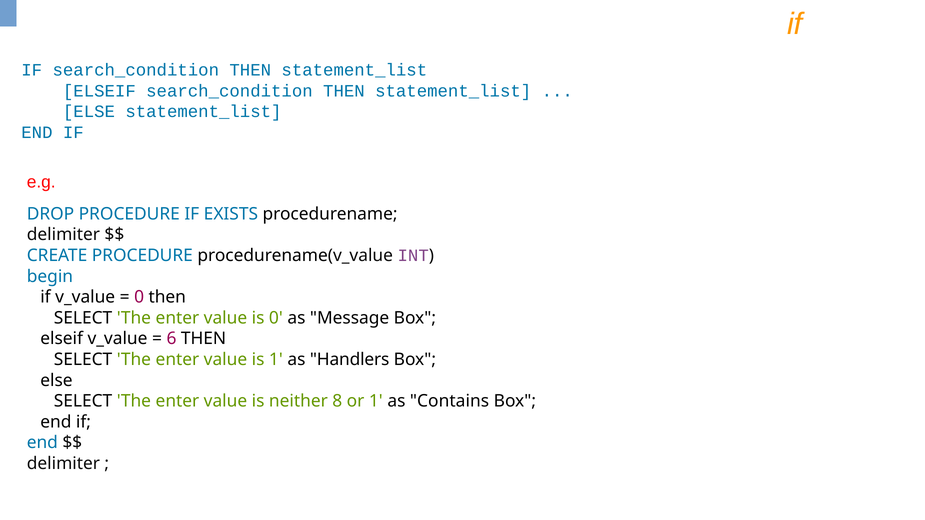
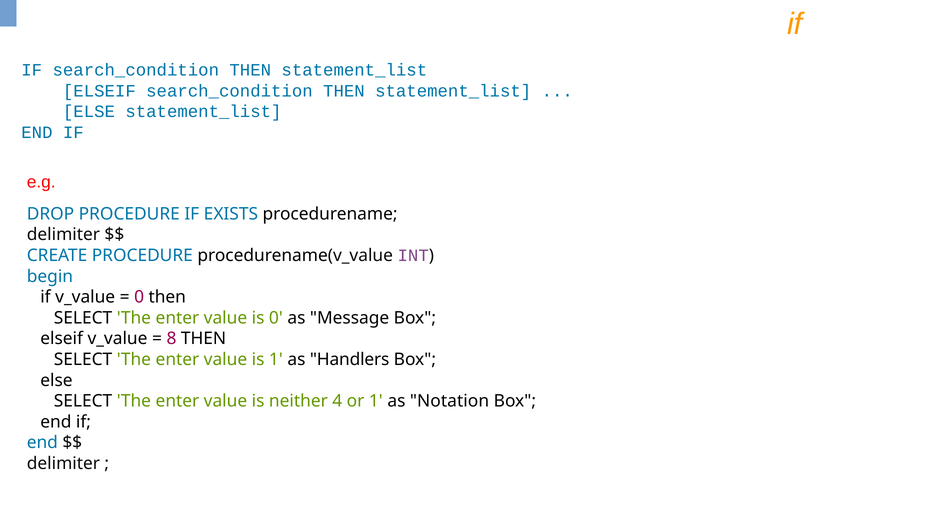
6: 6 -> 8
8: 8 -> 4
Contains: Contains -> Notation
